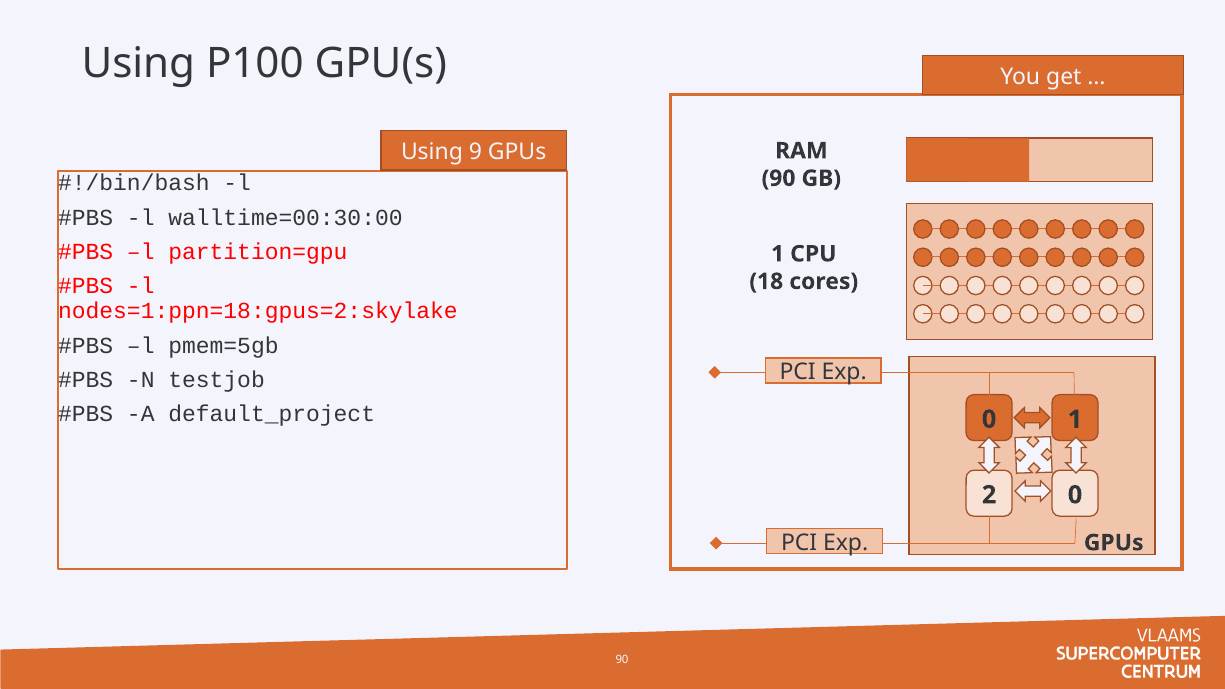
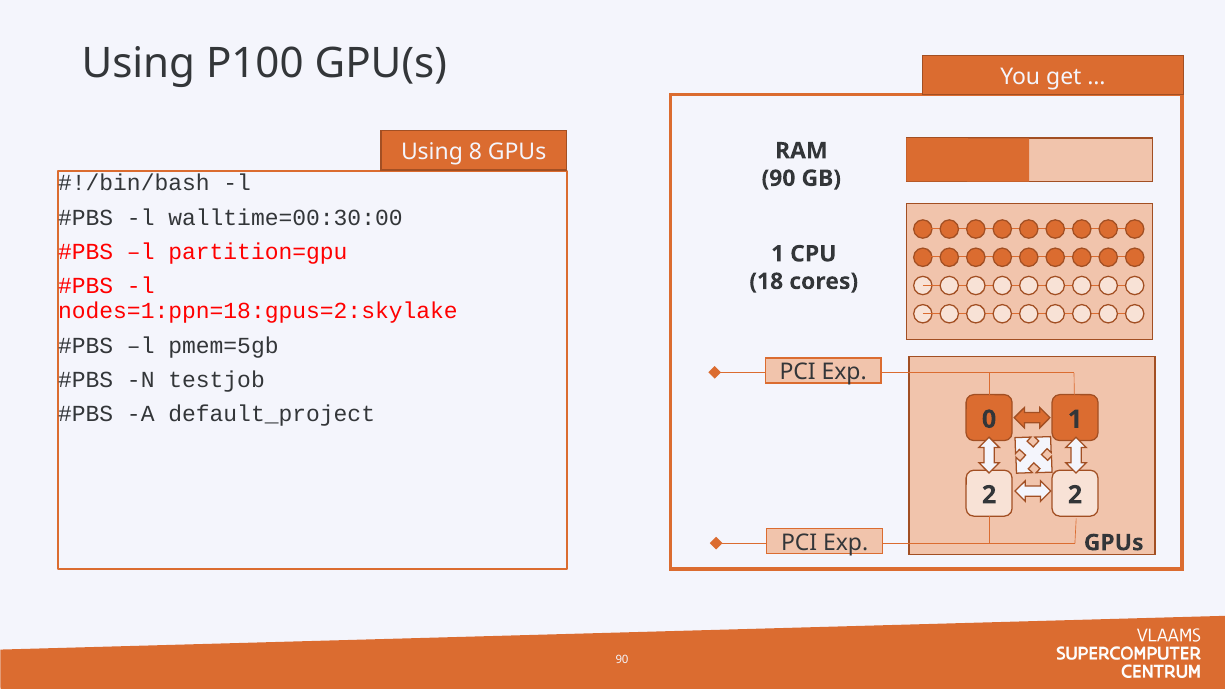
9: 9 -> 8
2 0: 0 -> 2
